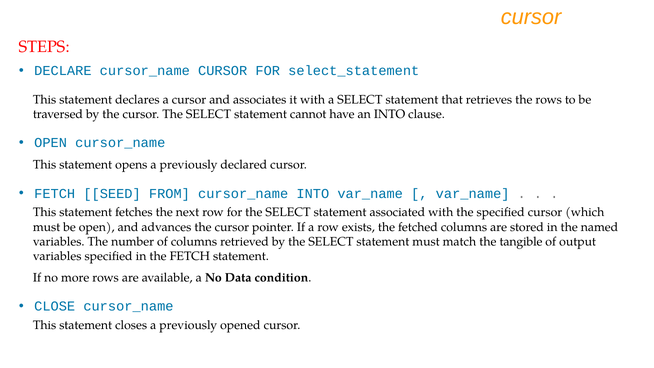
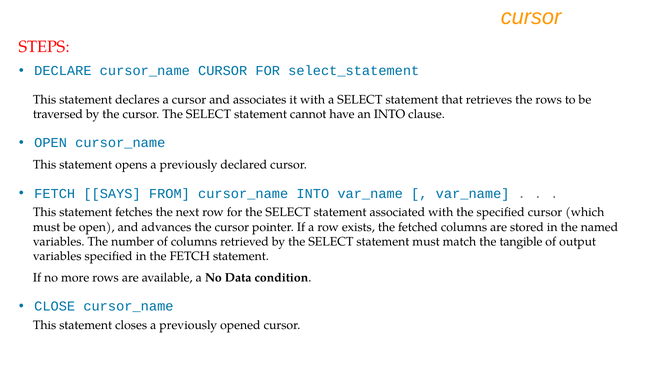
SEED: SEED -> SAYS
